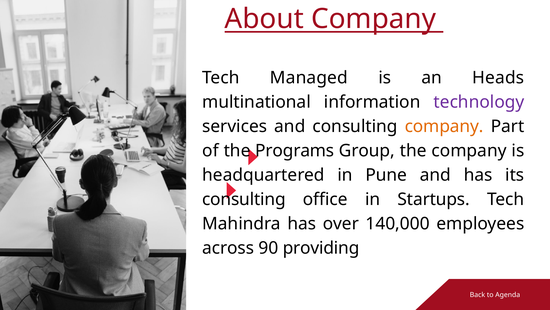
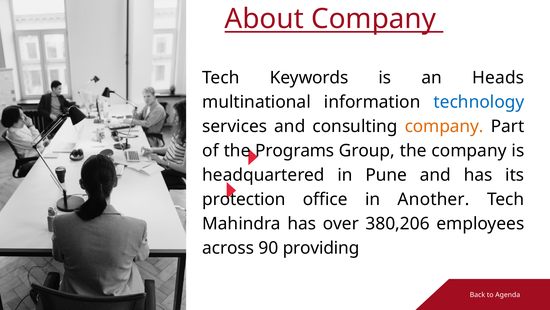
Managed: Managed -> Keywords
technology colour: purple -> blue
consulting at (244, 199): consulting -> protection
Startups: Startups -> Another
140,000: 140,000 -> 380,206
